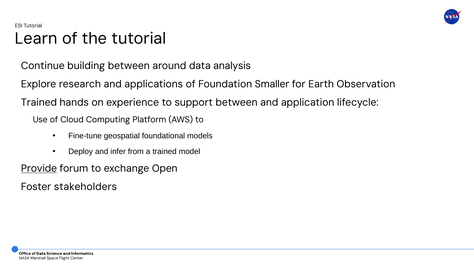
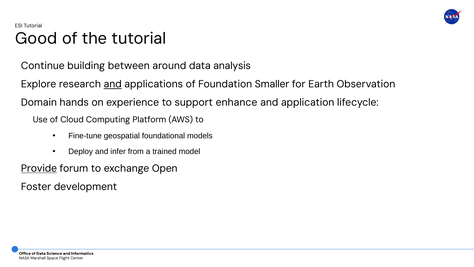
Learn: Learn -> Good
and at (113, 84) underline: none -> present
Trained at (39, 102): Trained -> Domain
support between: between -> enhance
stakeholders: stakeholders -> development
